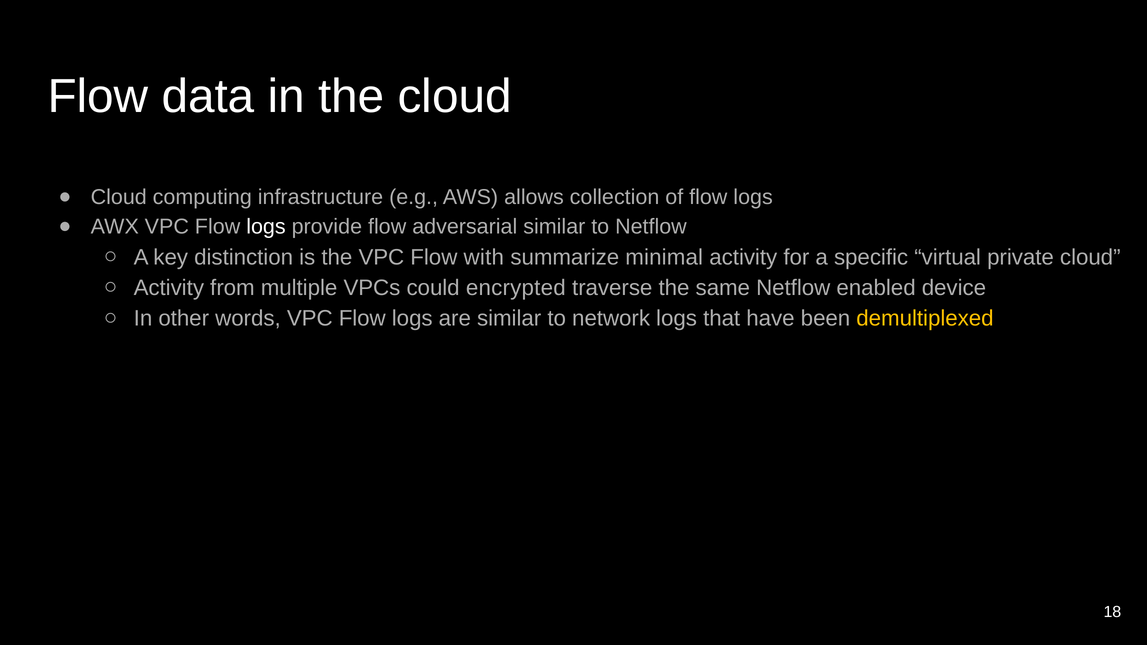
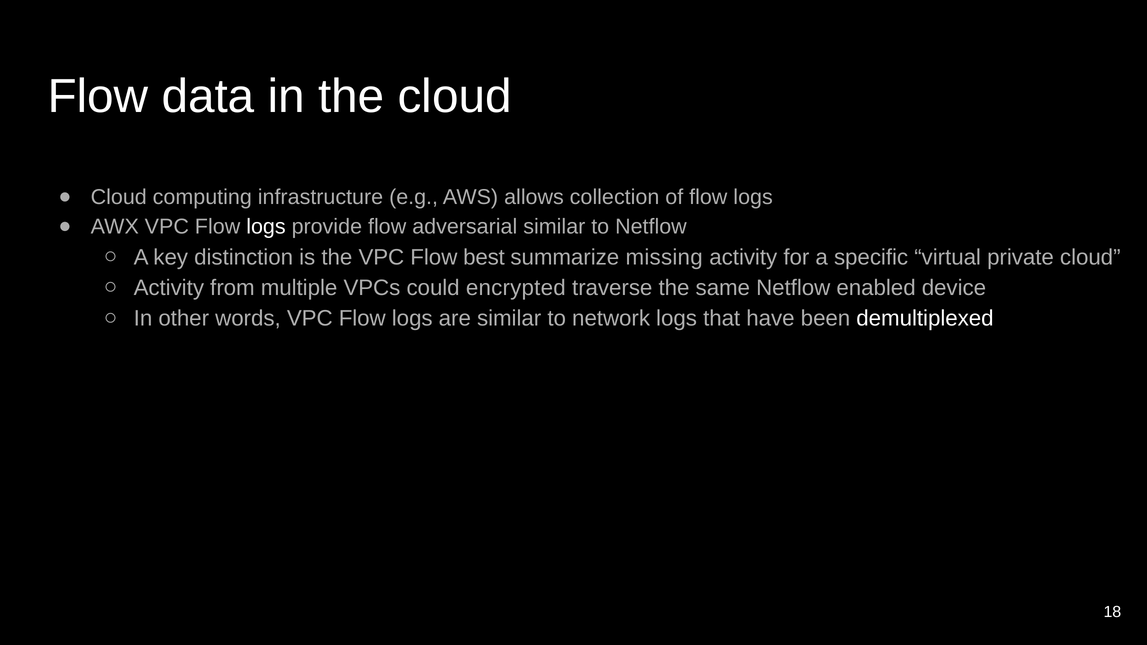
with: with -> best
minimal: minimal -> missing
demultiplexed colour: yellow -> white
